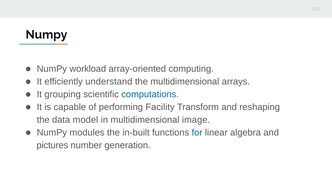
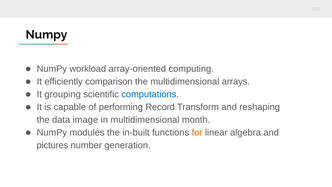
understand: understand -> comparison
Facility: Facility -> Record
model: model -> image
image: image -> month
for colour: blue -> orange
